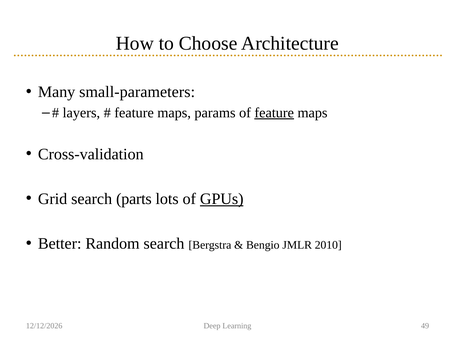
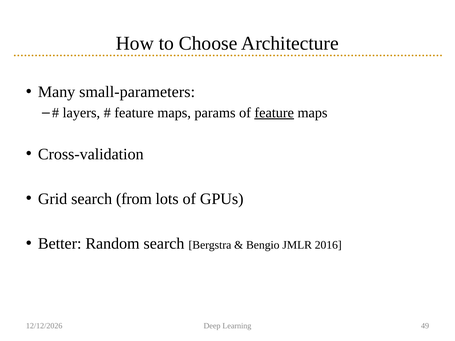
parts: parts -> from
GPUs underline: present -> none
2010: 2010 -> 2016
